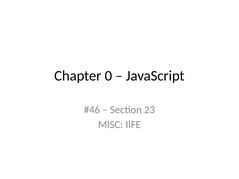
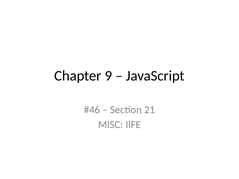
0: 0 -> 9
23: 23 -> 21
